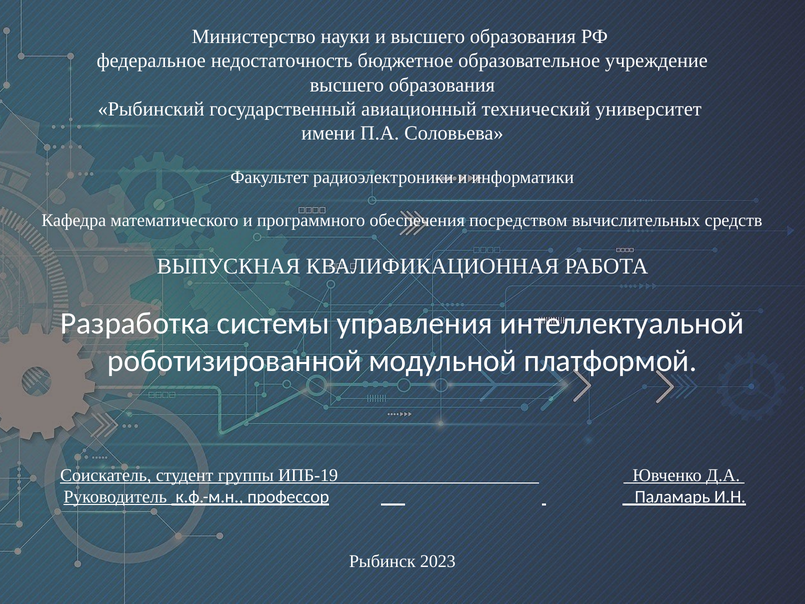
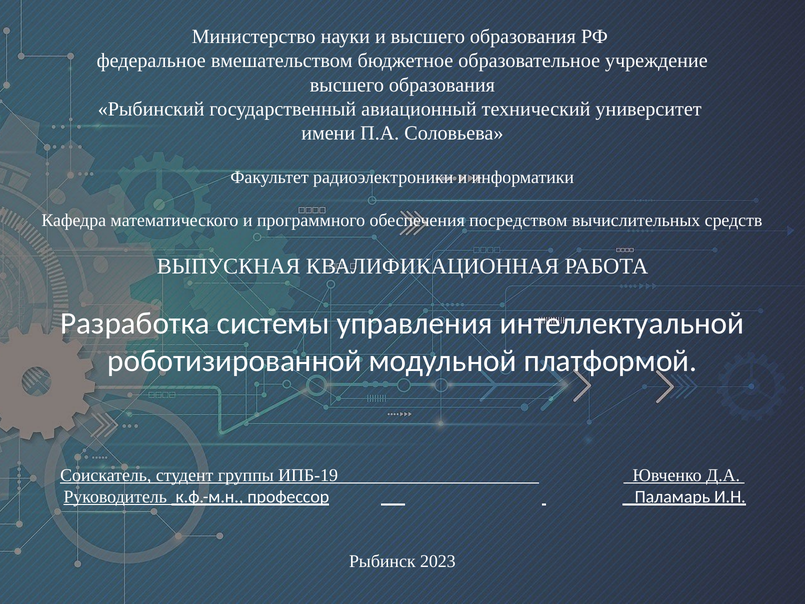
недостаточность: недостаточность -> вмешательством
